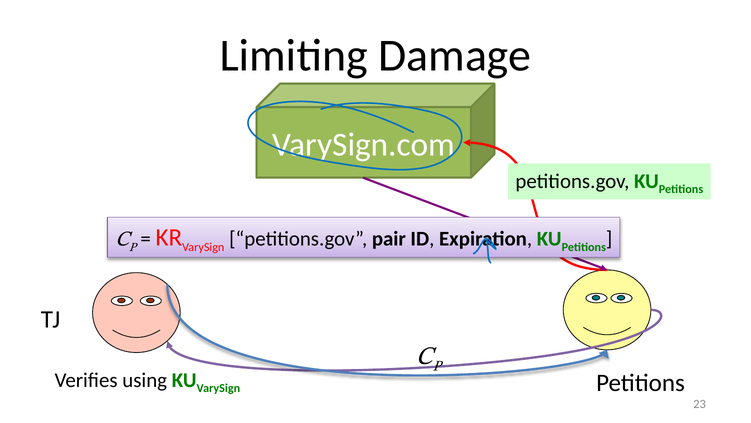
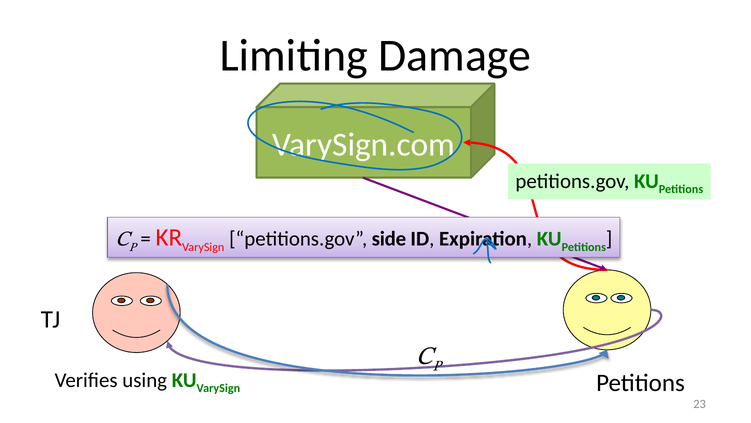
pair: pair -> side
